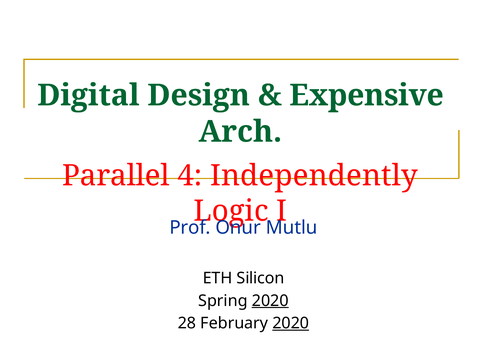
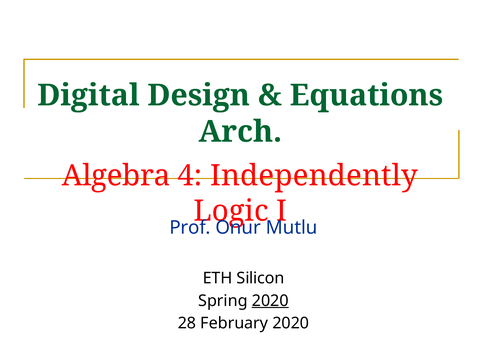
Expensive: Expensive -> Equations
Parallel: Parallel -> Algebra
2020 at (291, 323) underline: present -> none
